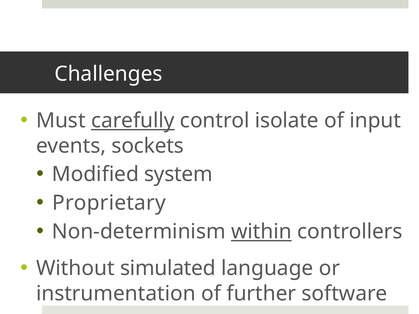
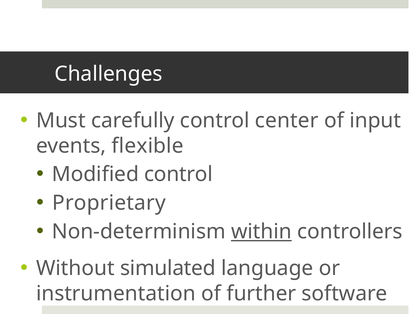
carefully underline: present -> none
isolate: isolate -> center
sockets: sockets -> flexible
Modified system: system -> control
